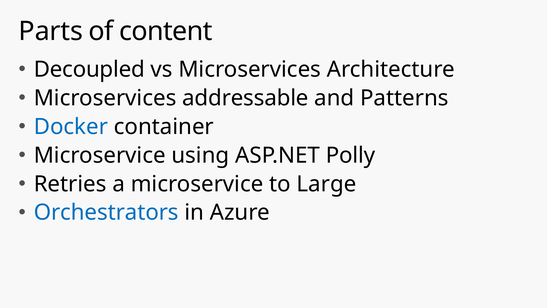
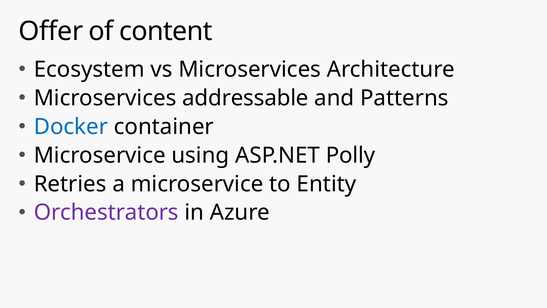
Parts: Parts -> Offer
Decoupled: Decoupled -> Ecosystem
Large: Large -> Entity
Orchestrators colour: blue -> purple
